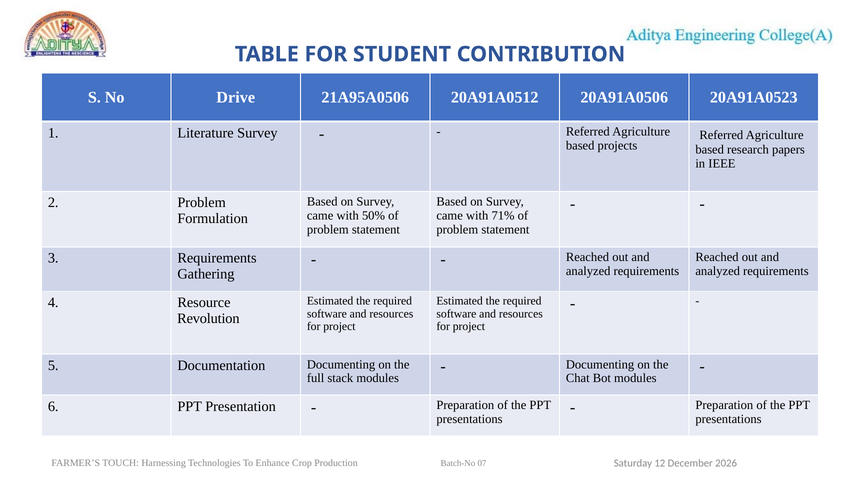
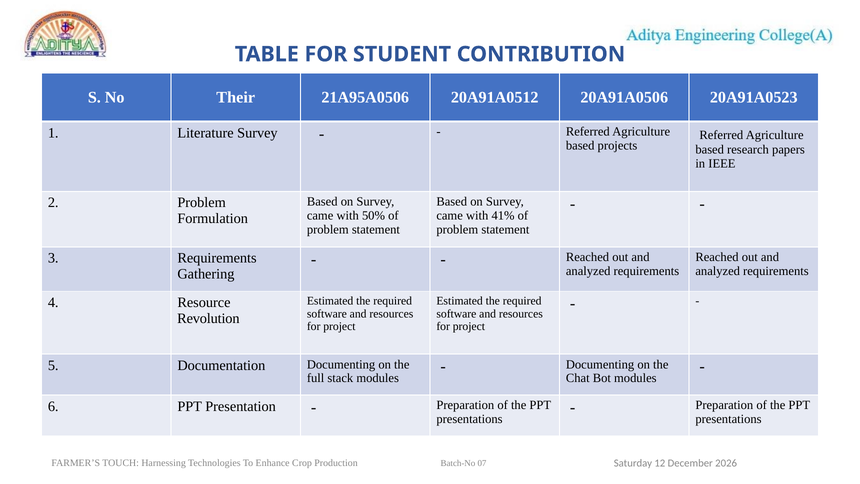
Drive: Drive -> Their
71%: 71% -> 41%
